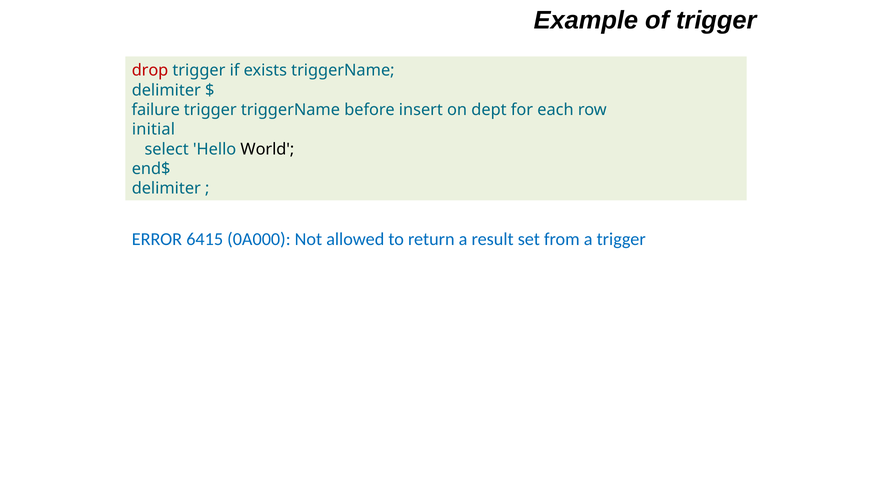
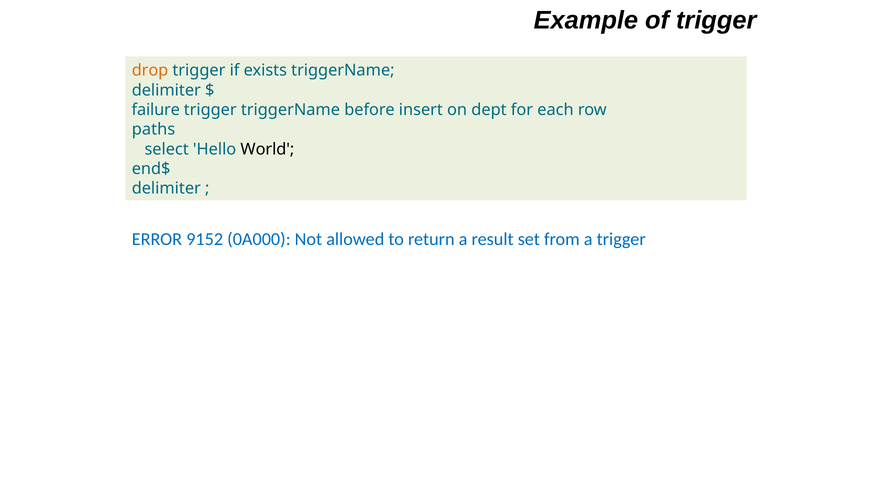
drop colour: red -> orange
initial: initial -> paths
6415: 6415 -> 9152
